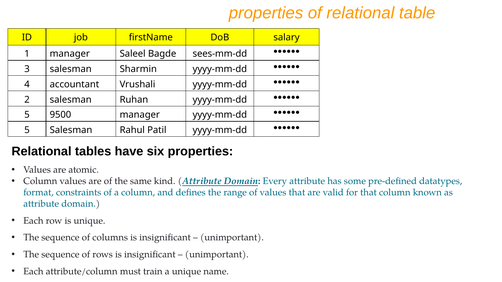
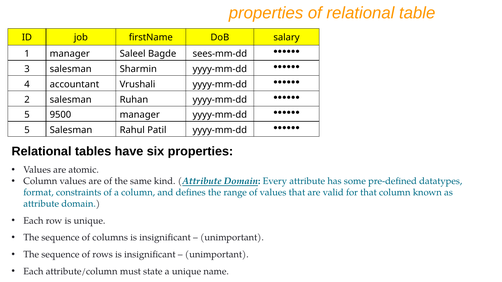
train: train -> state
